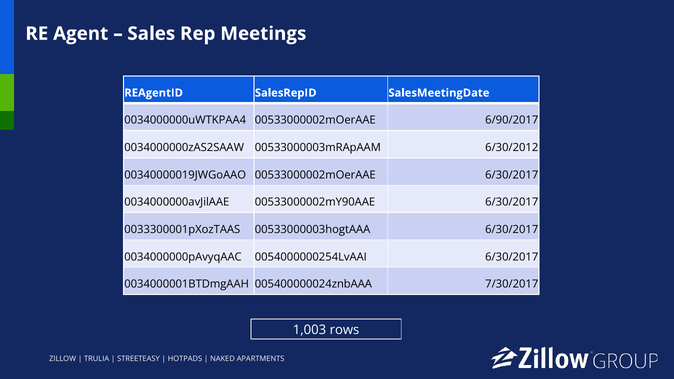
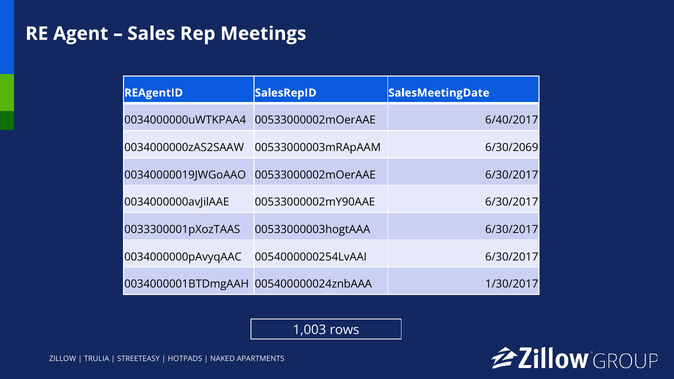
6/90/2017: 6/90/2017 -> 6/40/2017
6/30/2012: 6/30/2012 -> 6/30/2069
7/30/2017: 7/30/2017 -> 1/30/2017
